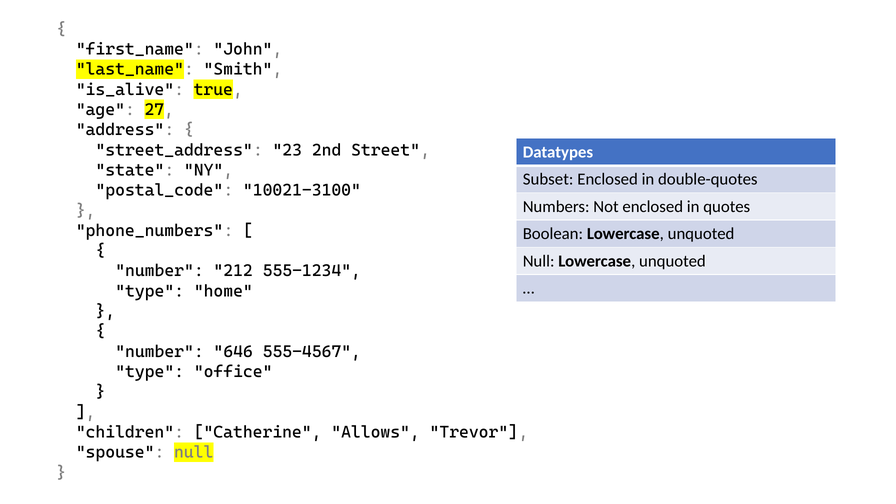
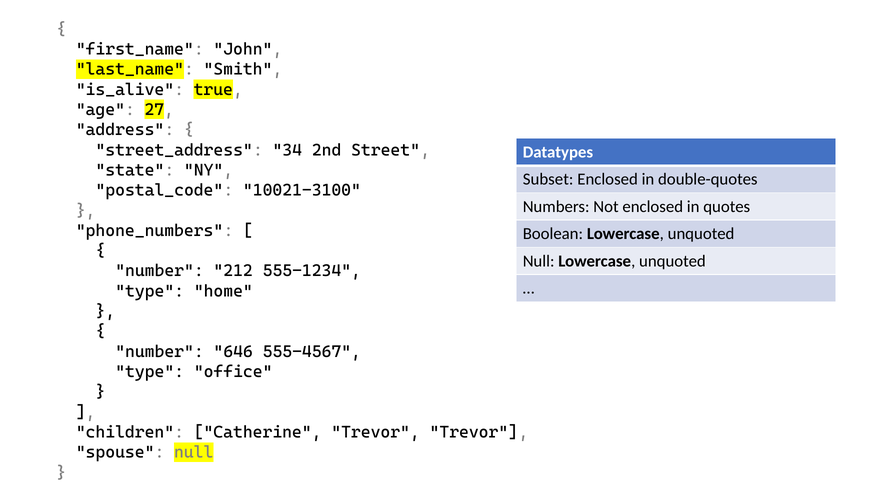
23: 23 -> 34
Catherine Allows: Allows -> Trevor
